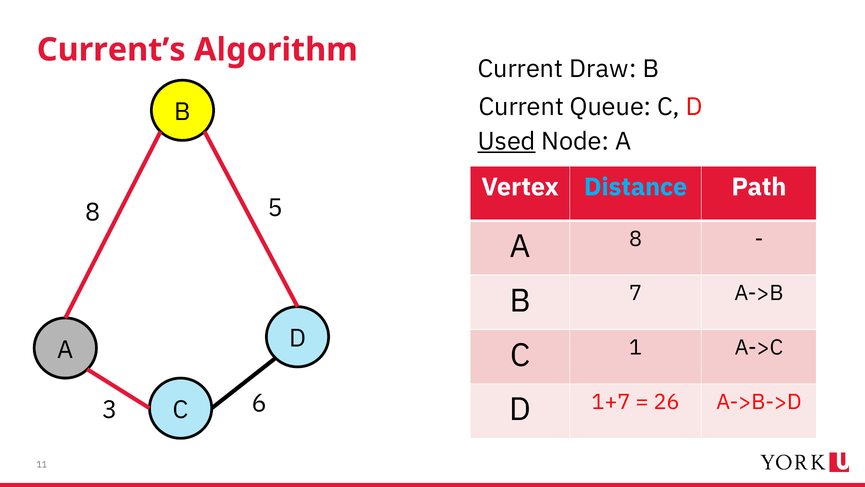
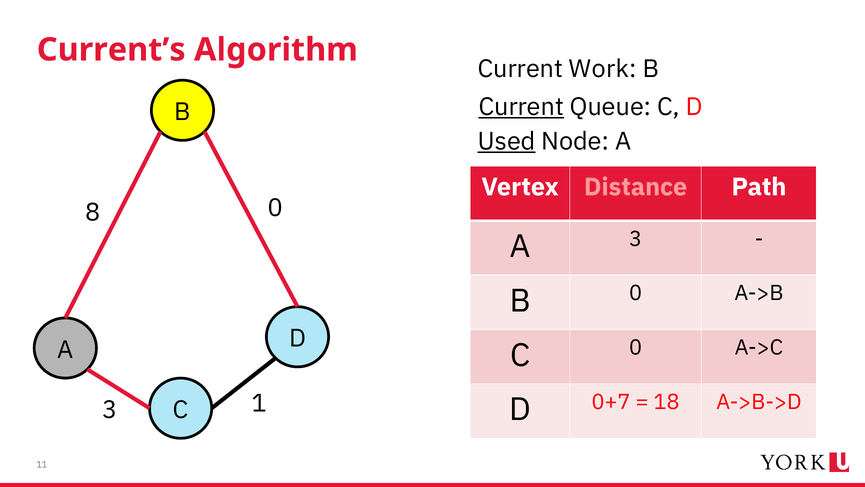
Draw: Draw -> Work
Current at (521, 107) underline: none -> present
Distance colour: light blue -> pink
8 5: 5 -> 0
A 8: 8 -> 3
B 7: 7 -> 0
C 1: 1 -> 0
1+7: 1+7 -> 0+7
26: 26 -> 18
6: 6 -> 1
